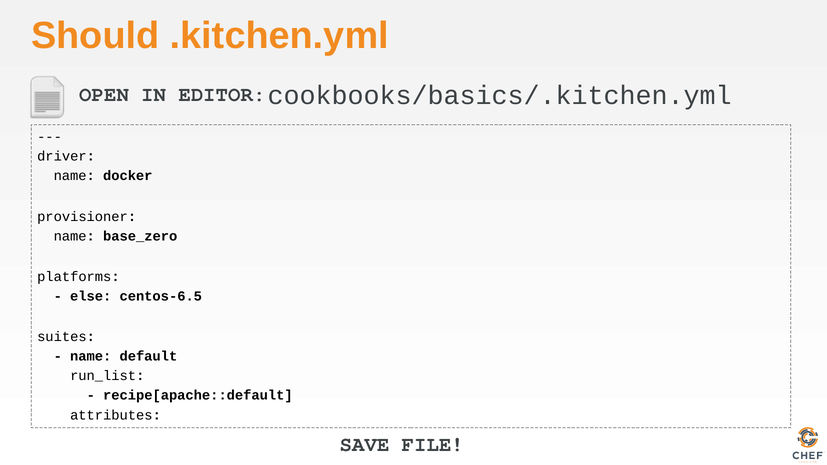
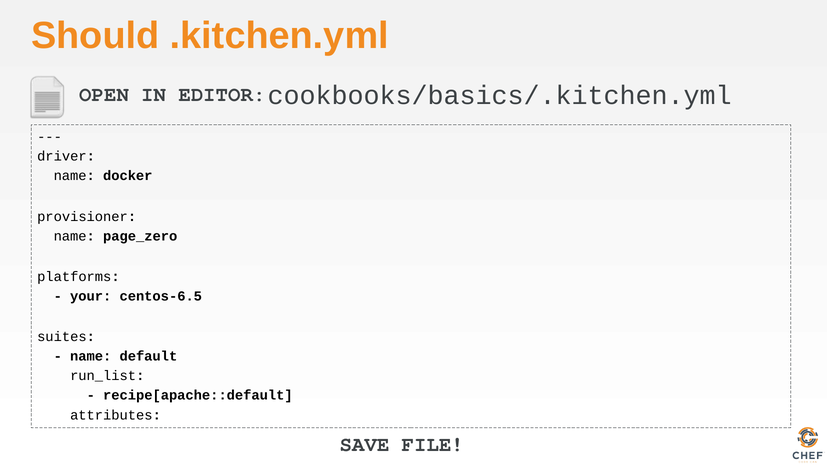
base_zero: base_zero -> page_zero
else: else -> your
